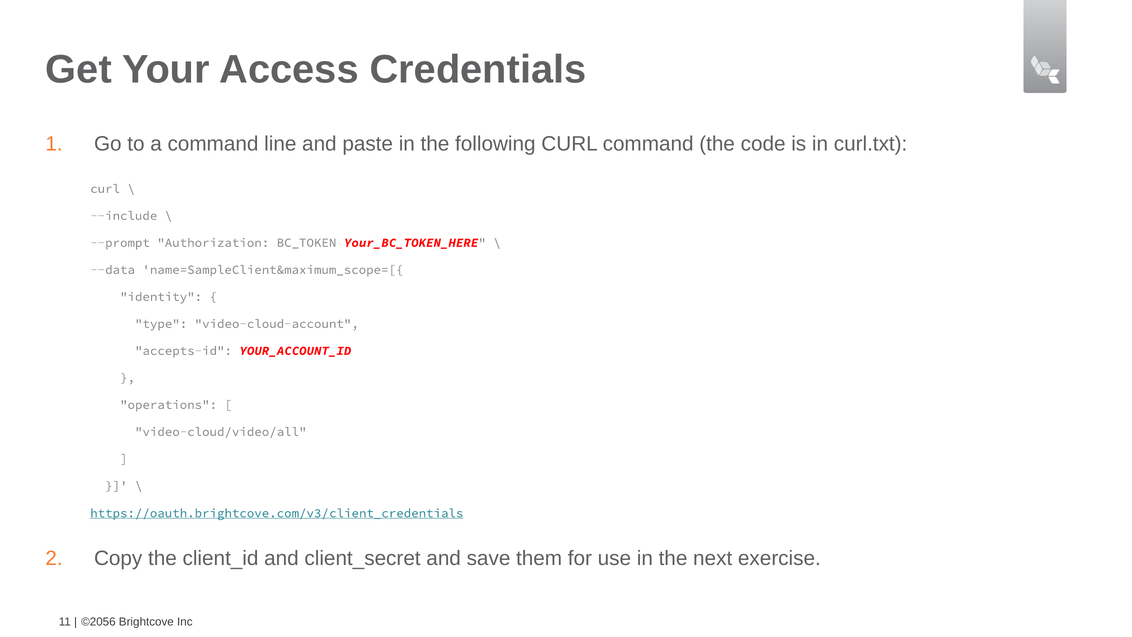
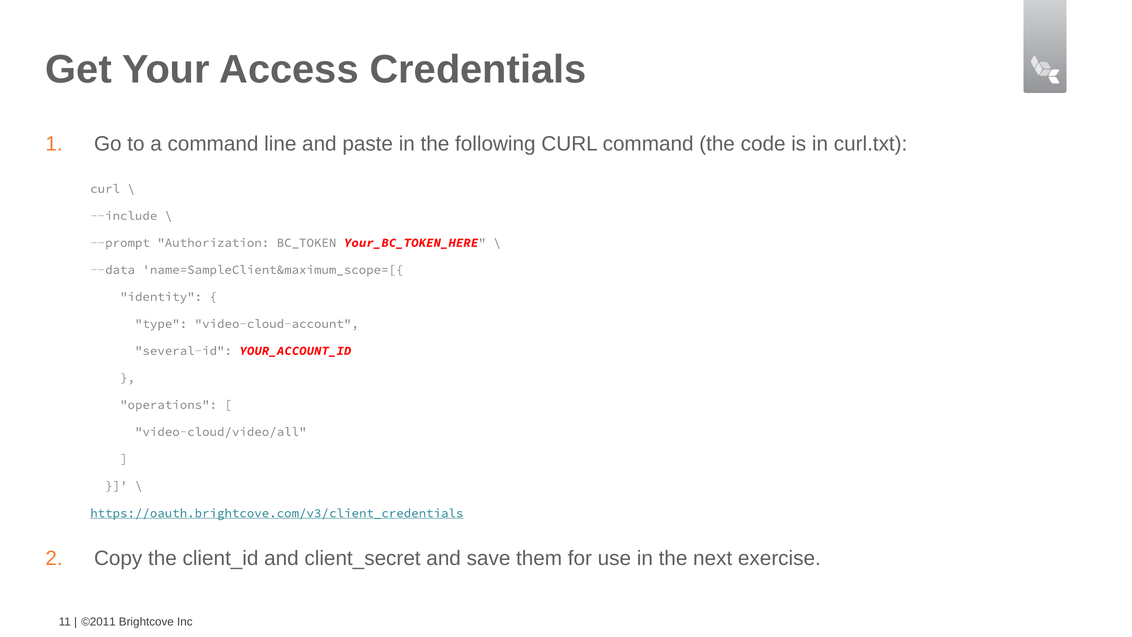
accepts-id: accepts-id -> several-id
©2056: ©2056 -> ©2011
